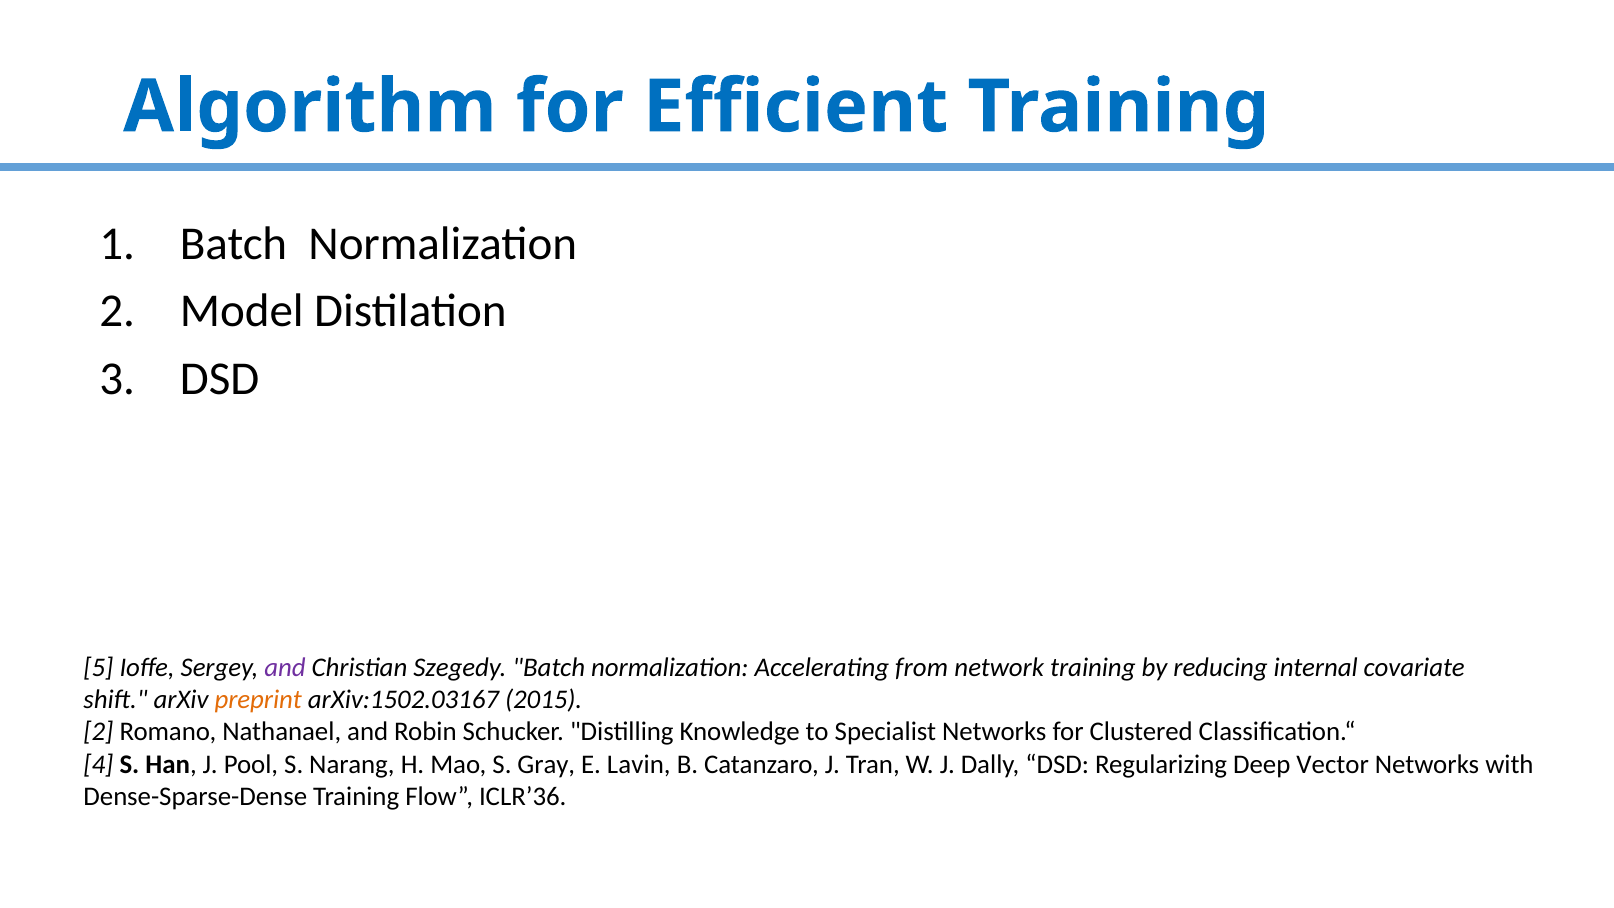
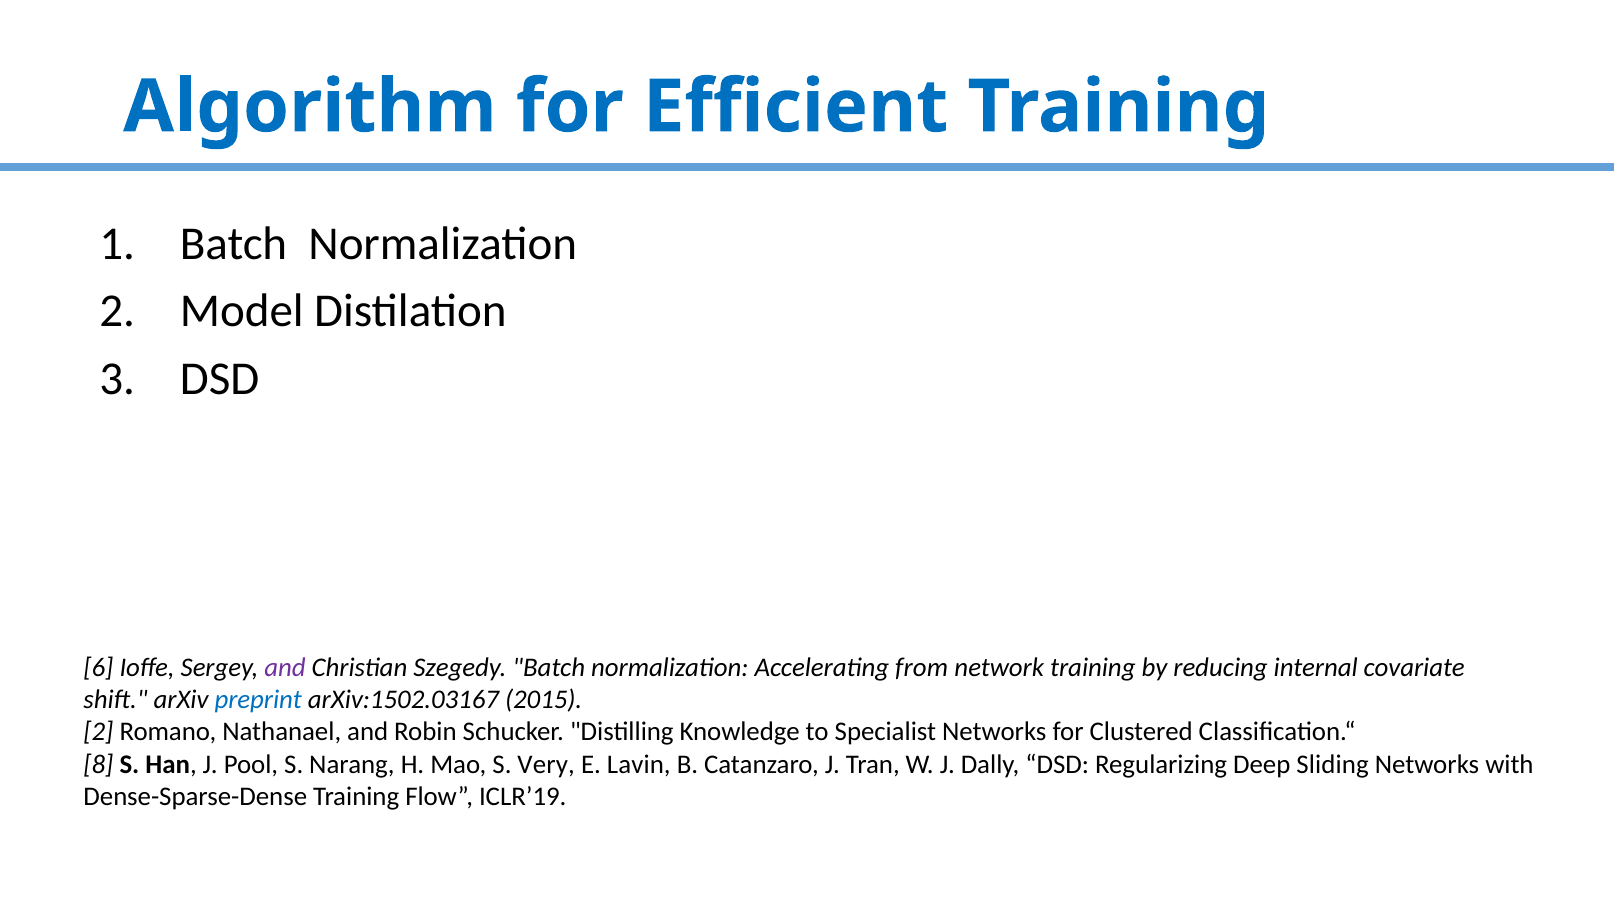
5: 5 -> 6
preprint colour: orange -> blue
4: 4 -> 8
Gray: Gray -> Very
Vector: Vector -> Sliding
ICLR’36: ICLR’36 -> ICLR’19
